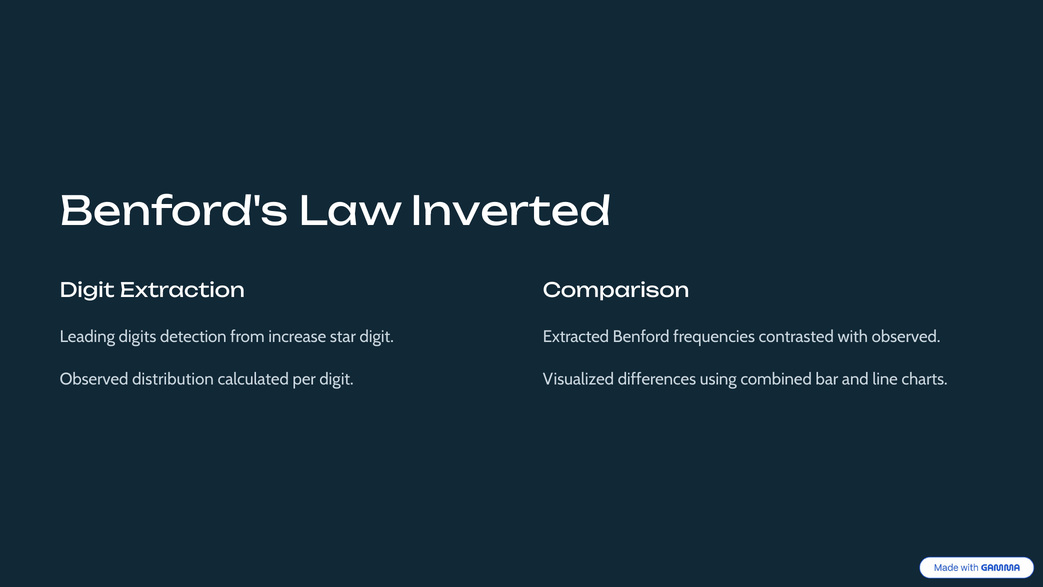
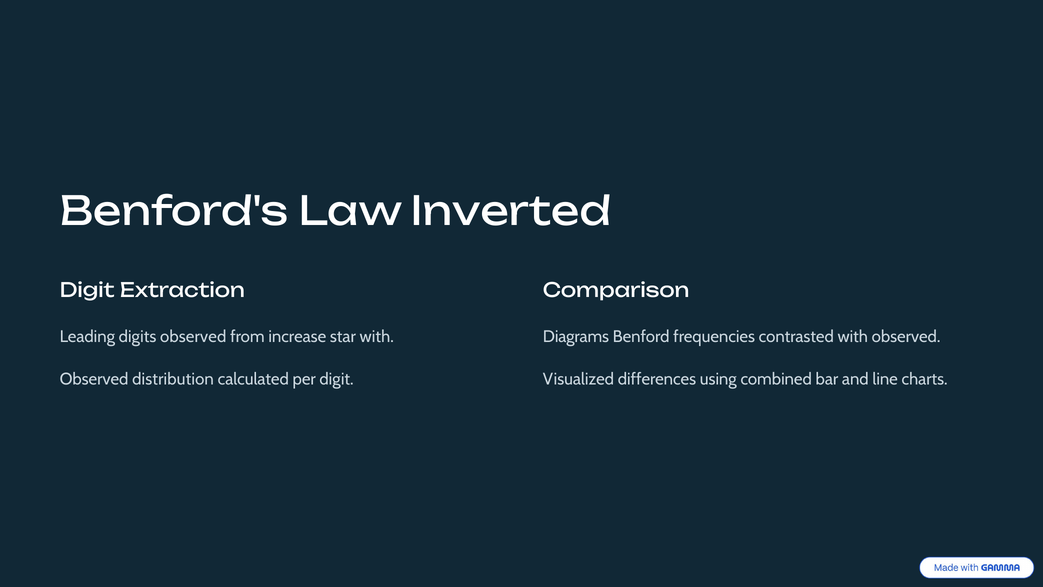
digits detection: detection -> observed
star digit: digit -> with
Extracted: Extracted -> Diagrams
